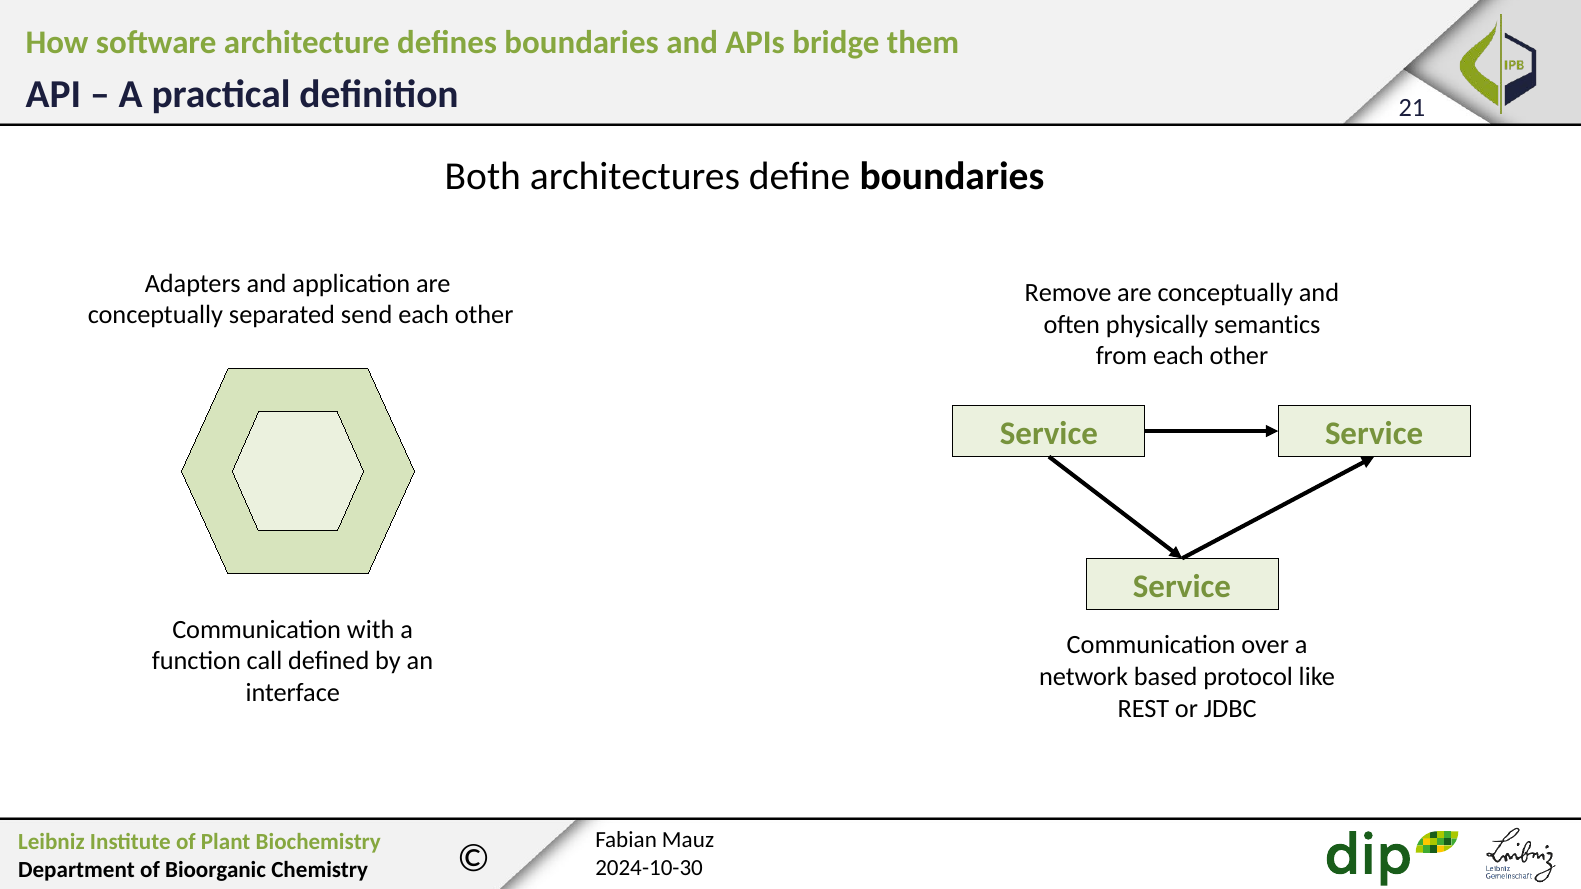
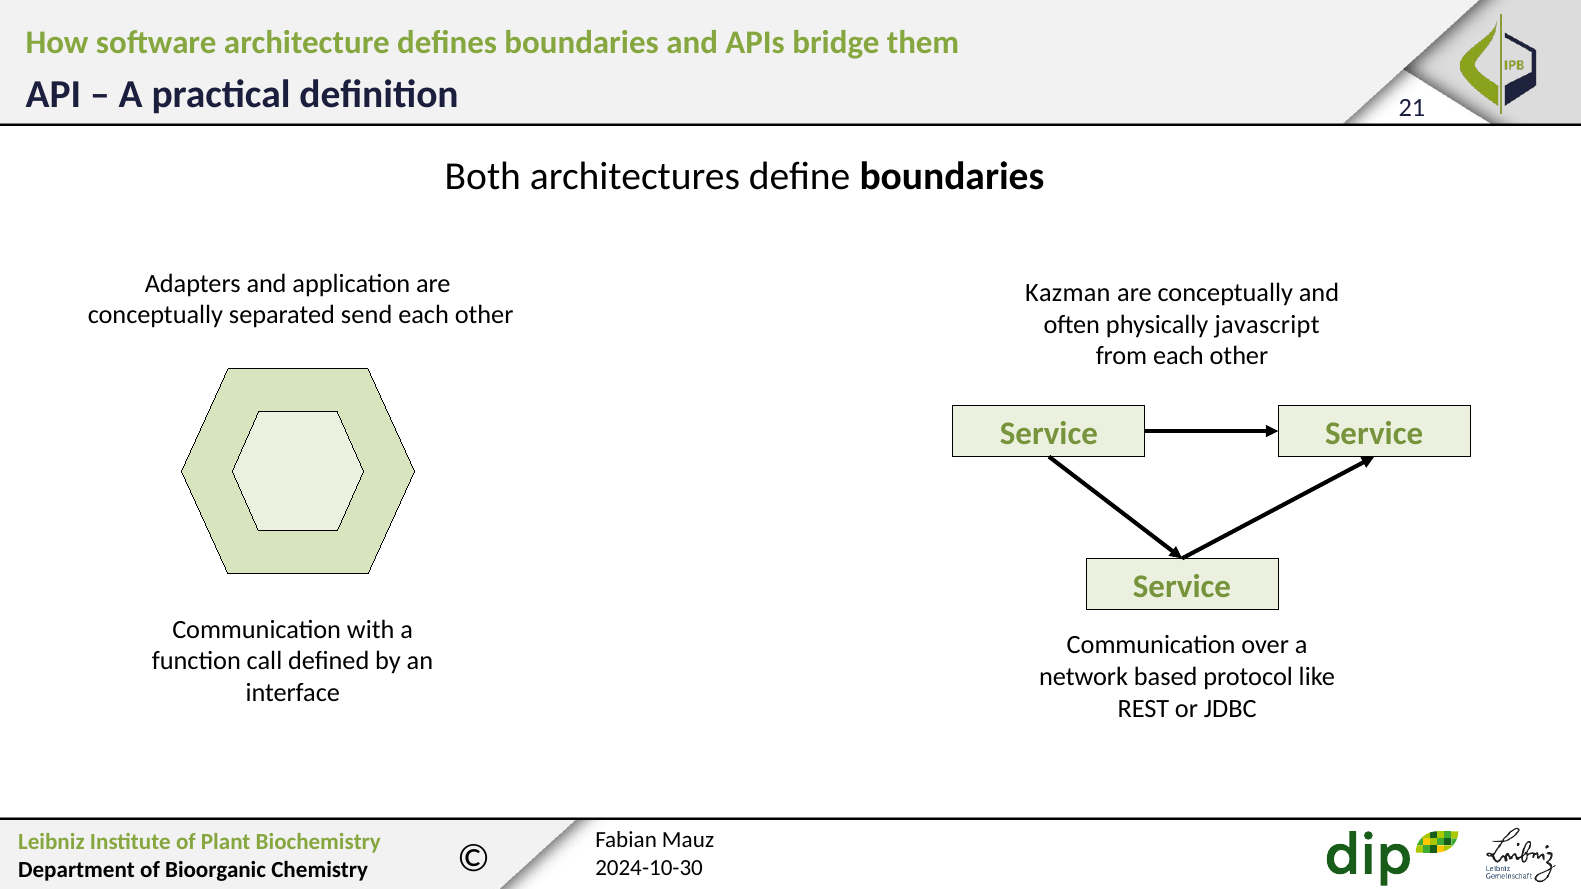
Remove: Remove -> Kazman
semantics: semantics -> javascript
